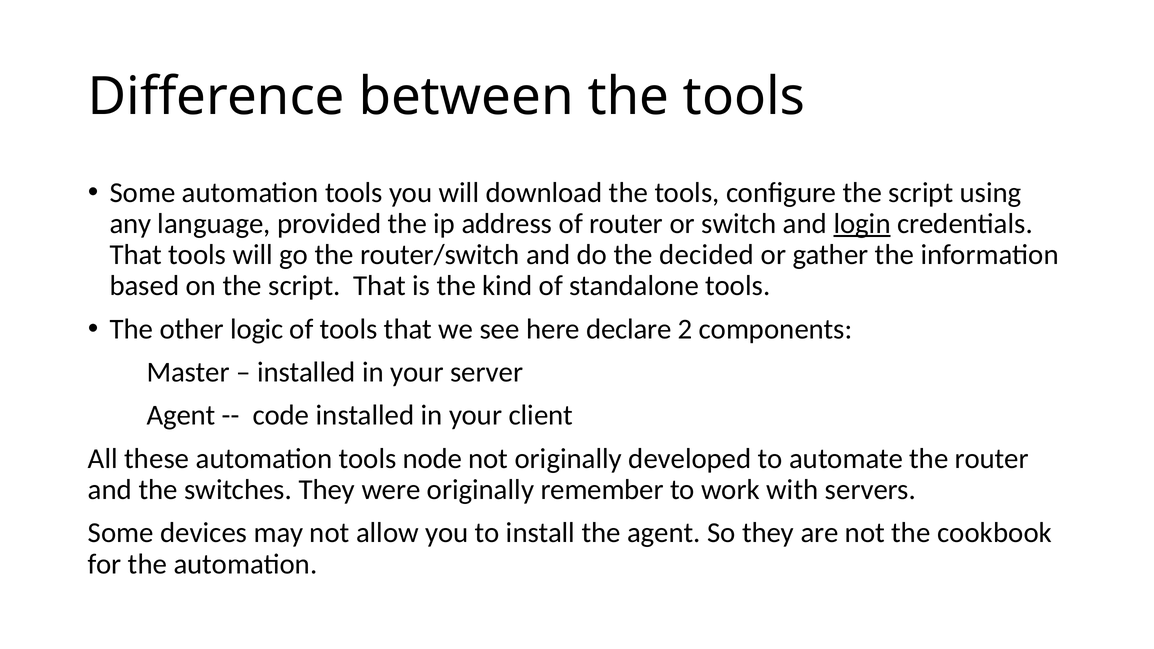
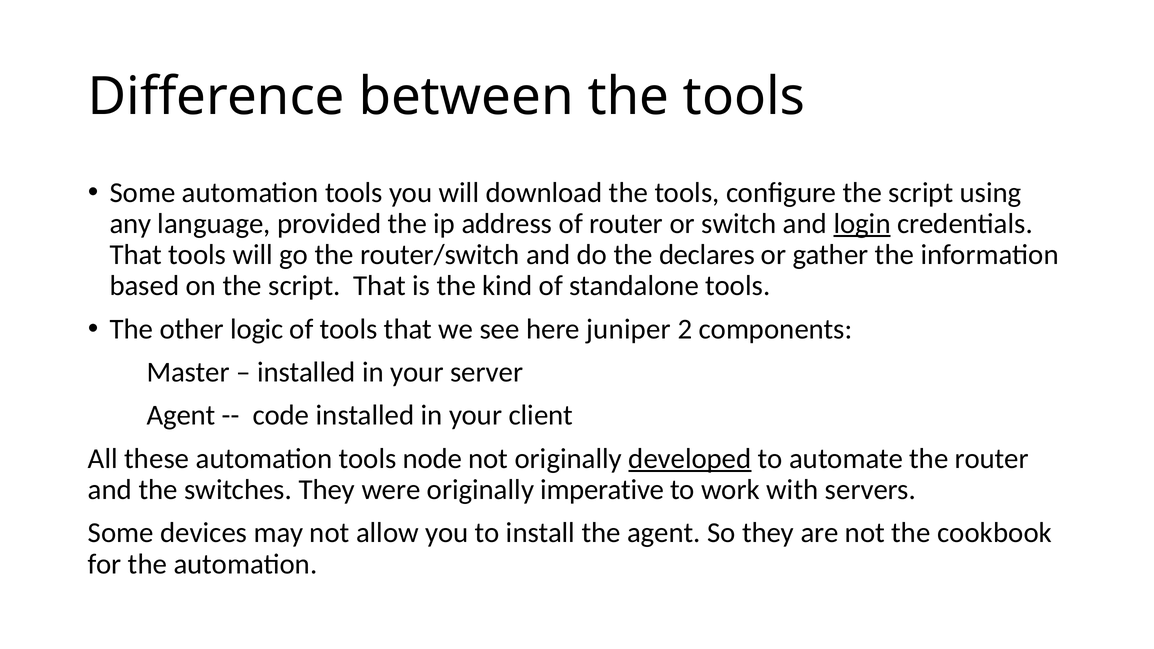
decided: decided -> declares
declare: declare -> juniper
developed underline: none -> present
remember: remember -> imperative
